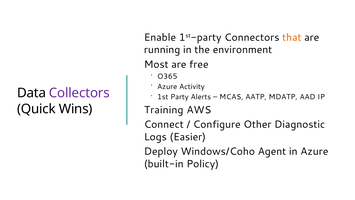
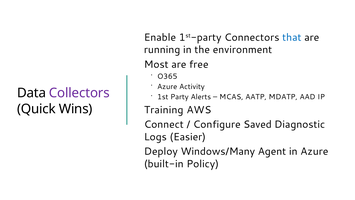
that colour: orange -> blue
Other: Other -> Saved
Windows/Coho: Windows/Coho -> Windows/Many
